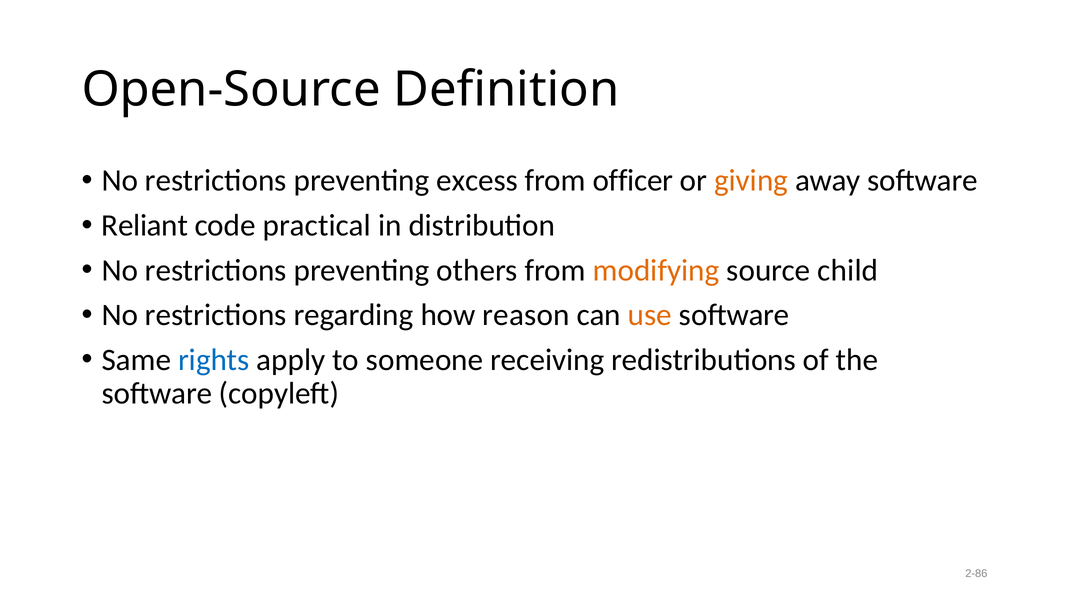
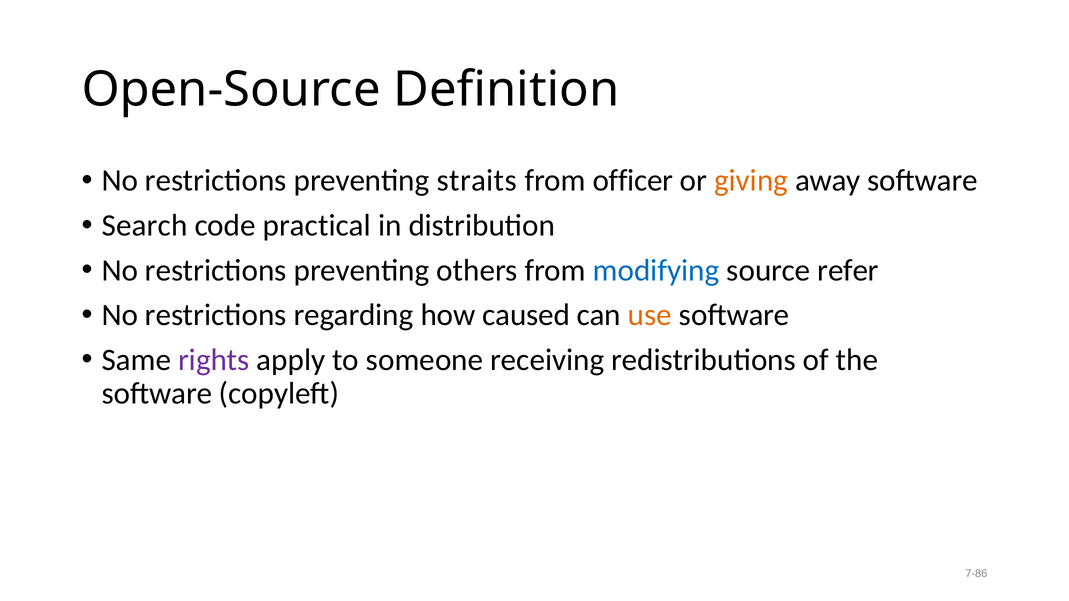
excess: excess -> straits
Reliant: Reliant -> Search
modifying colour: orange -> blue
child: child -> refer
reason: reason -> caused
rights colour: blue -> purple
2-86: 2-86 -> 7-86
